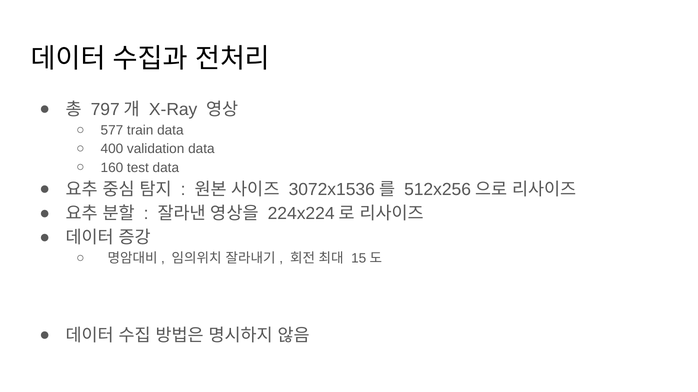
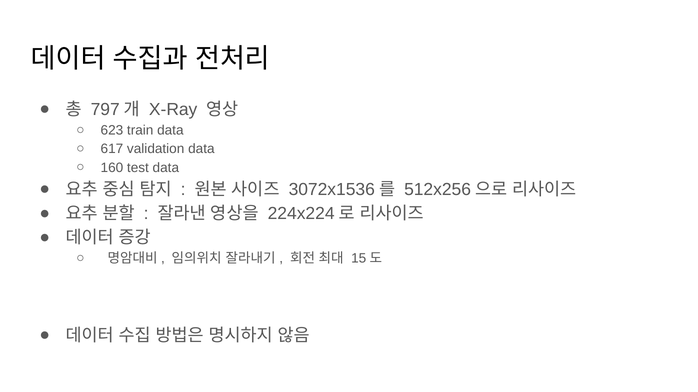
577: 577 -> 623
400: 400 -> 617
